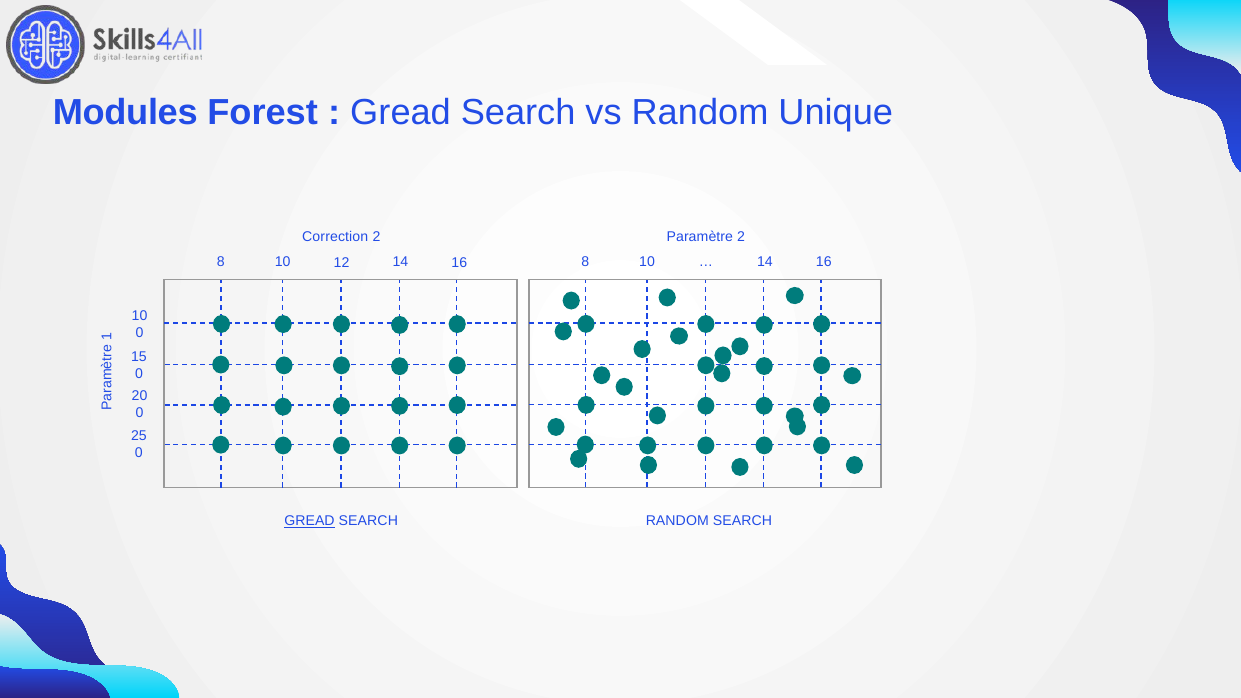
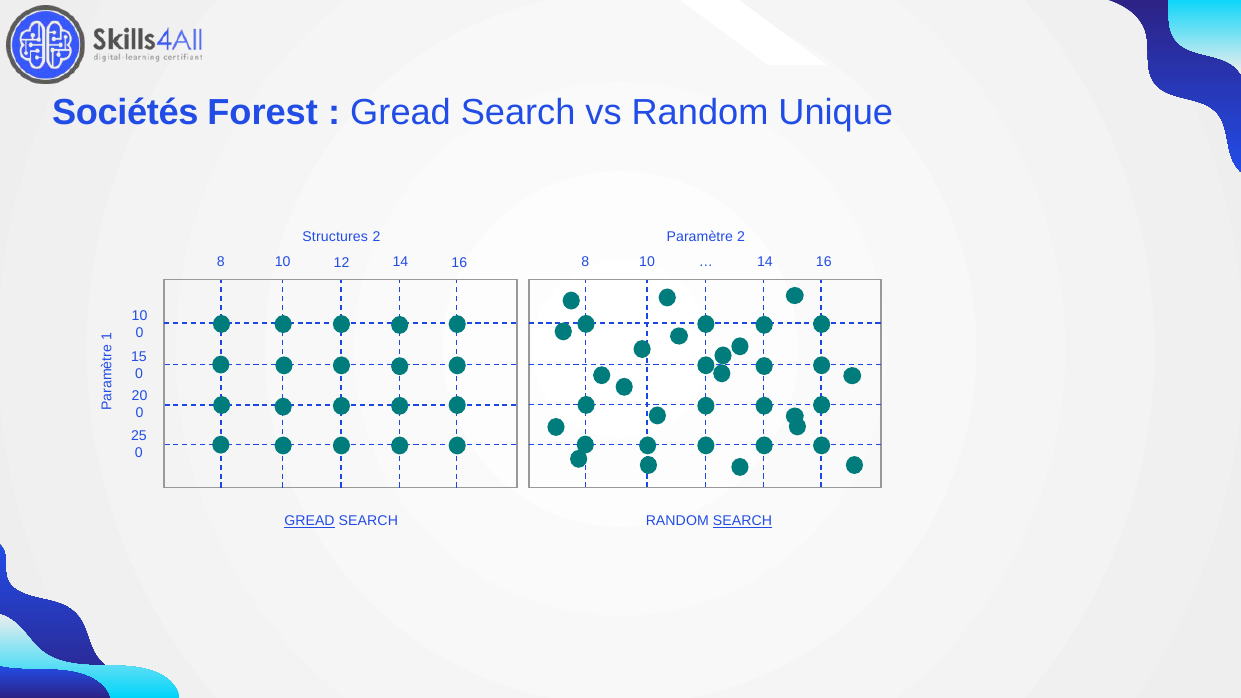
Modules: Modules -> Sociétés
Correction: Correction -> Structures
SEARCH at (742, 521) underline: none -> present
